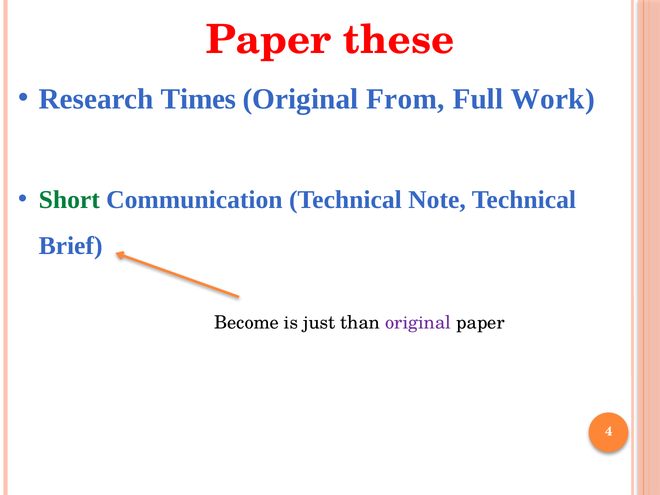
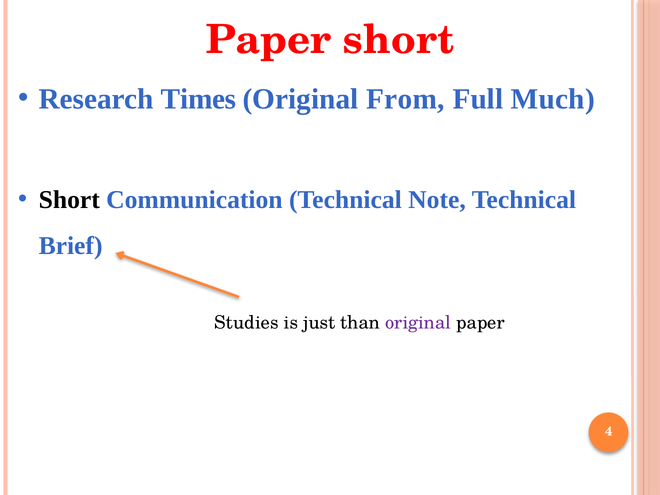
Paper these: these -> short
Work: Work -> Much
Short at (69, 200) colour: green -> black
Become: Become -> Studies
